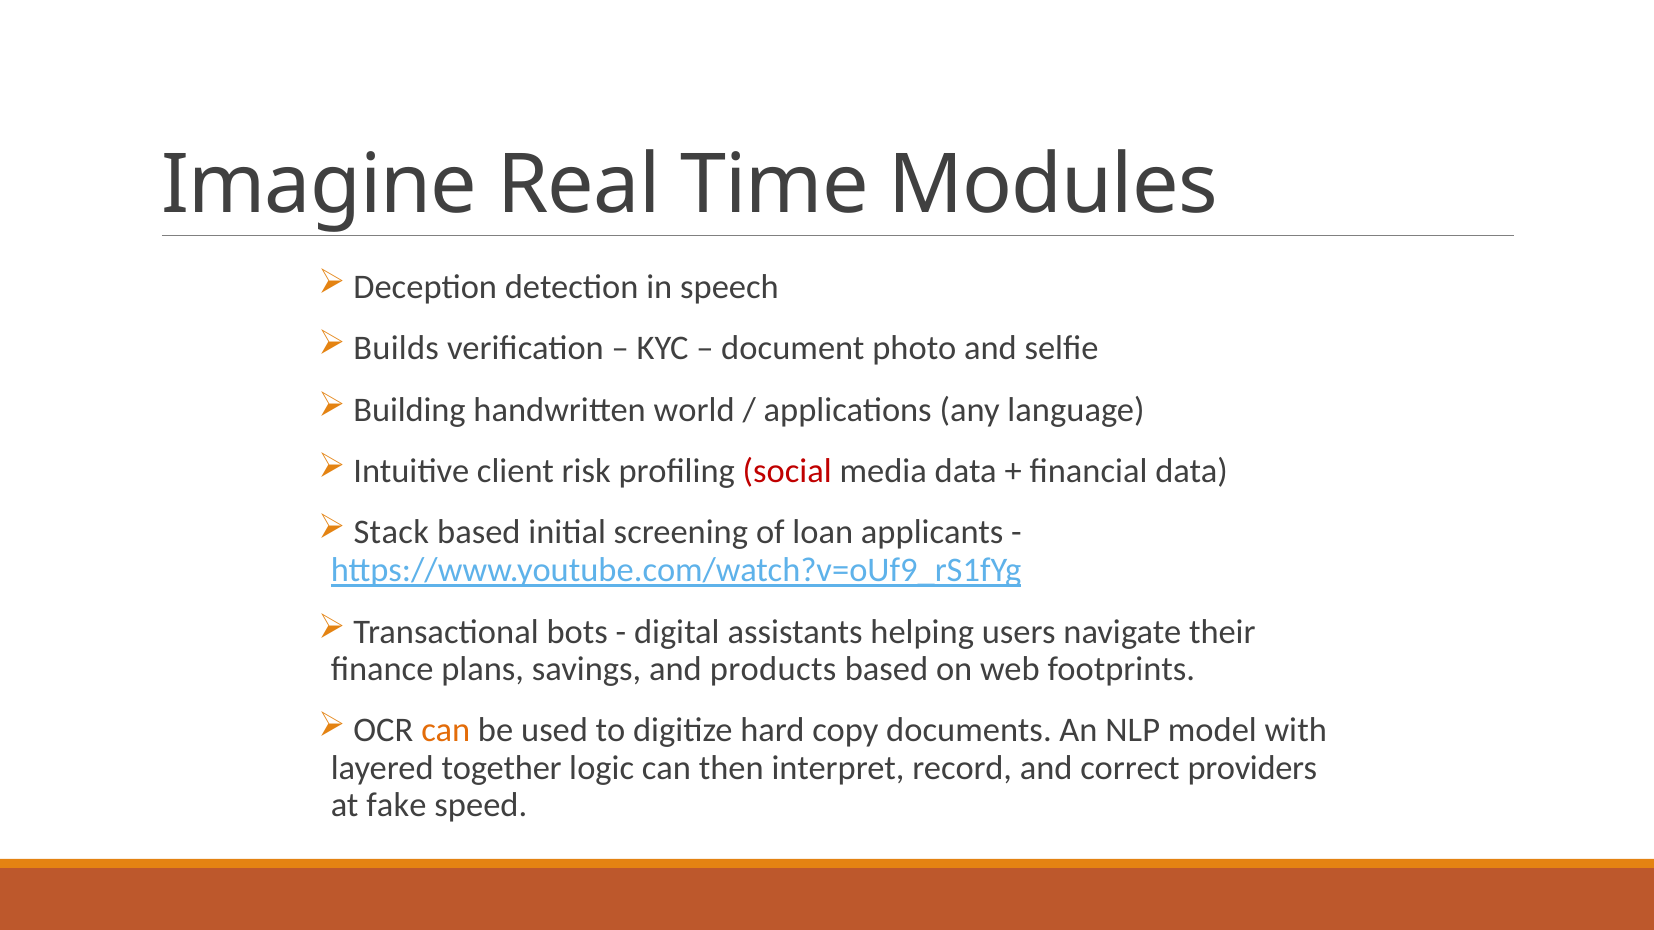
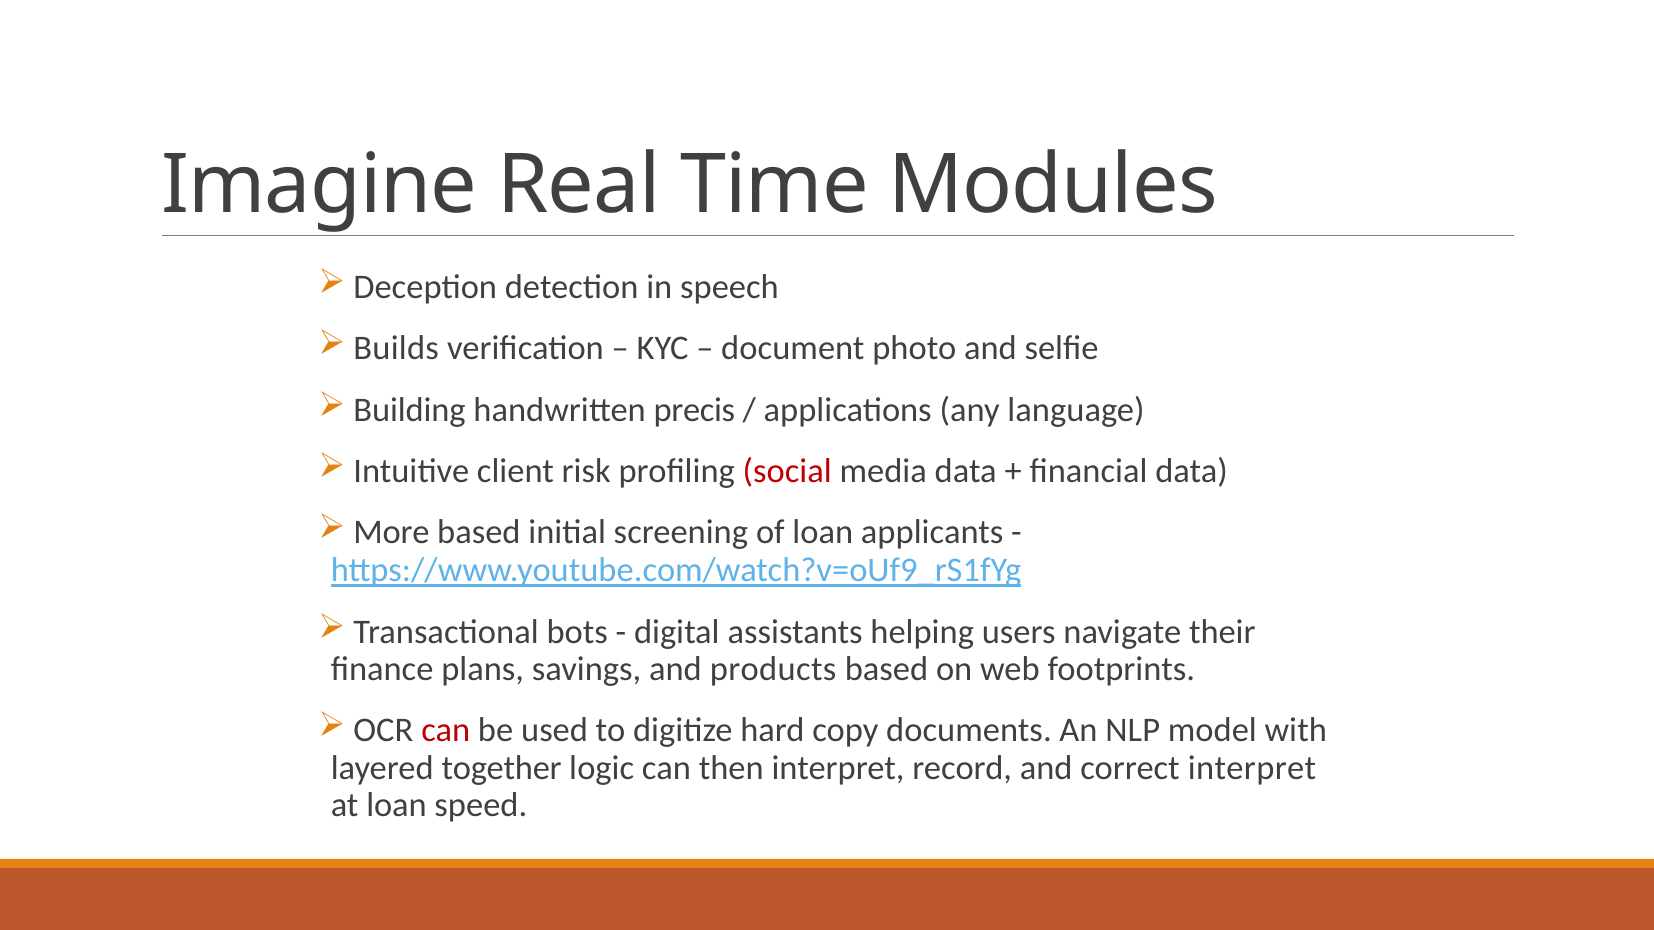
world: world -> precis
Stack: Stack -> More
can at (446, 731) colour: orange -> red
correct providers: providers -> interpret
at fake: fake -> loan
